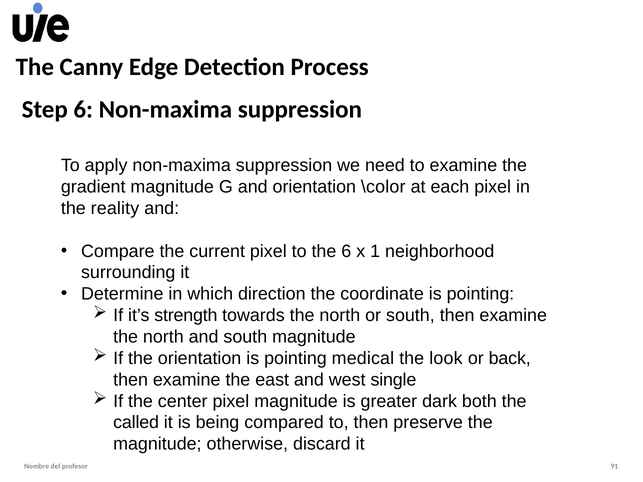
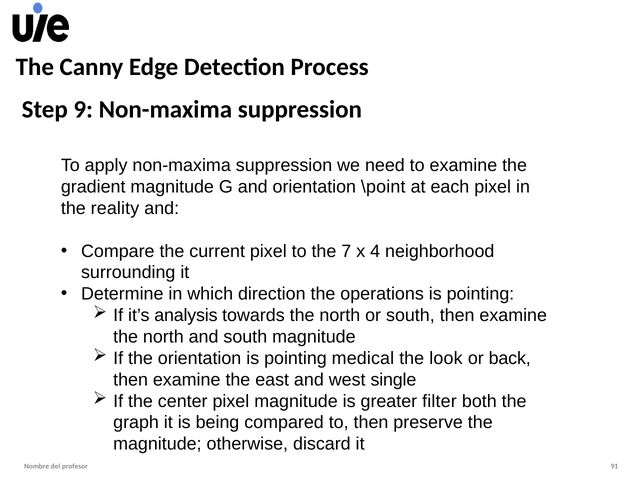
Step 6: 6 -> 9
\color: \color -> \point
the 6: 6 -> 7
1: 1 -> 4
coordinate: coordinate -> operations
strength: strength -> analysis
dark: dark -> filter
called: called -> graph
